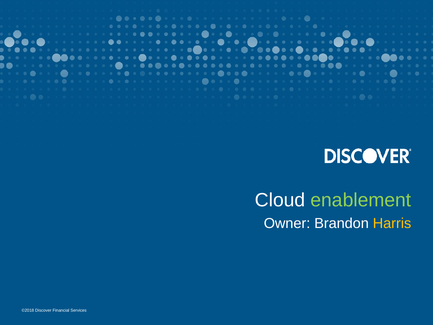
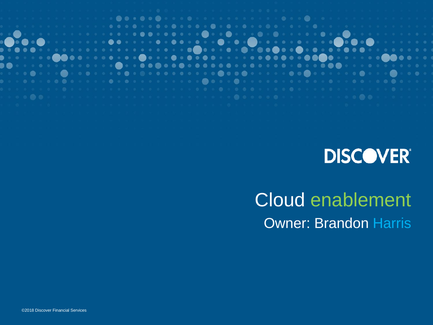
Harris colour: yellow -> light blue
